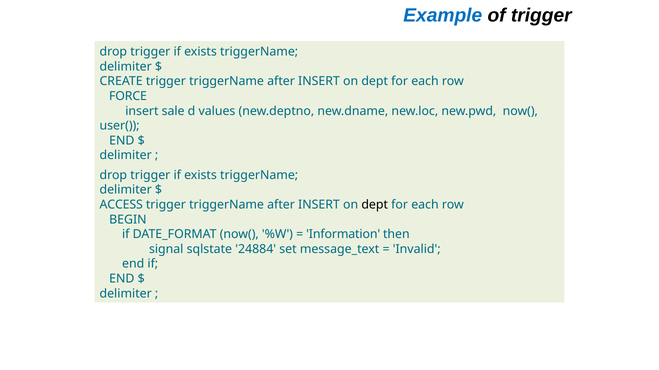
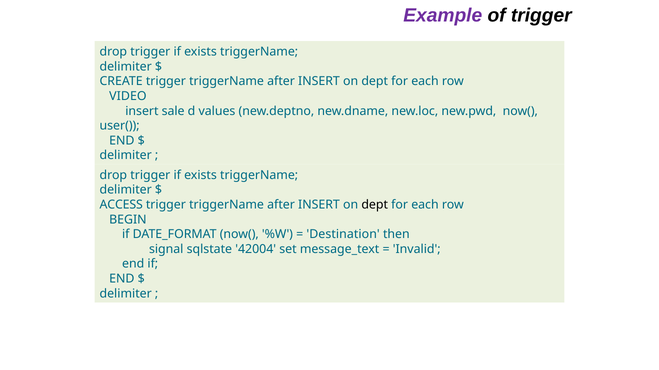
Example colour: blue -> purple
FORCE: FORCE -> VIDEO
Information: Information -> Destination
24884: 24884 -> 42004
